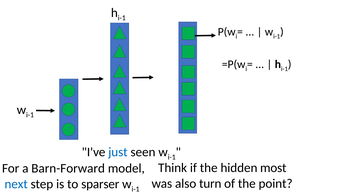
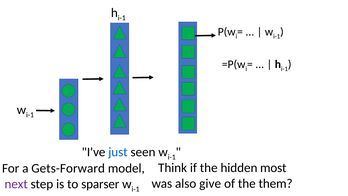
Barn-Forward: Barn-Forward -> Gets-Forward
turn: turn -> give
point: point -> them
next colour: blue -> purple
